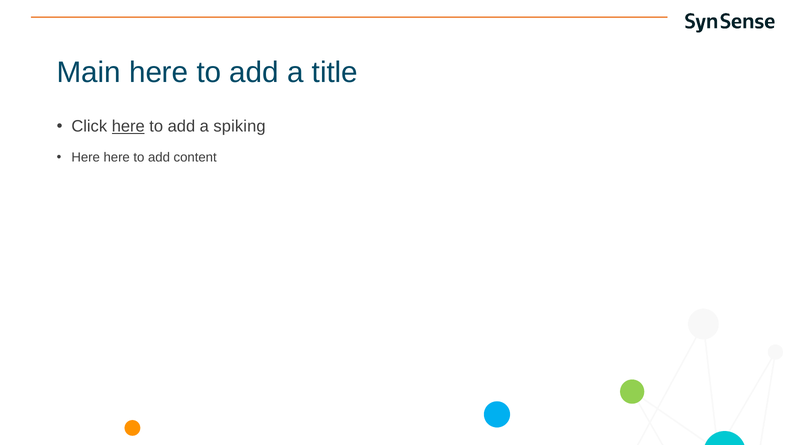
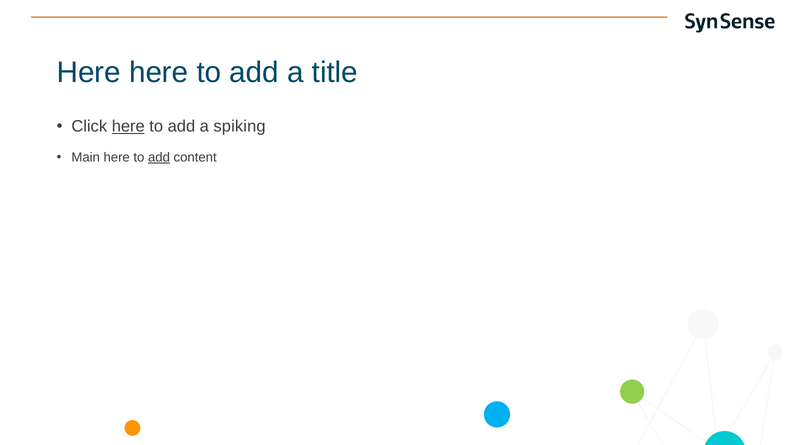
Main at (89, 72): Main -> Here
Here at (86, 157): Here -> Main
add at (159, 157) underline: none -> present
